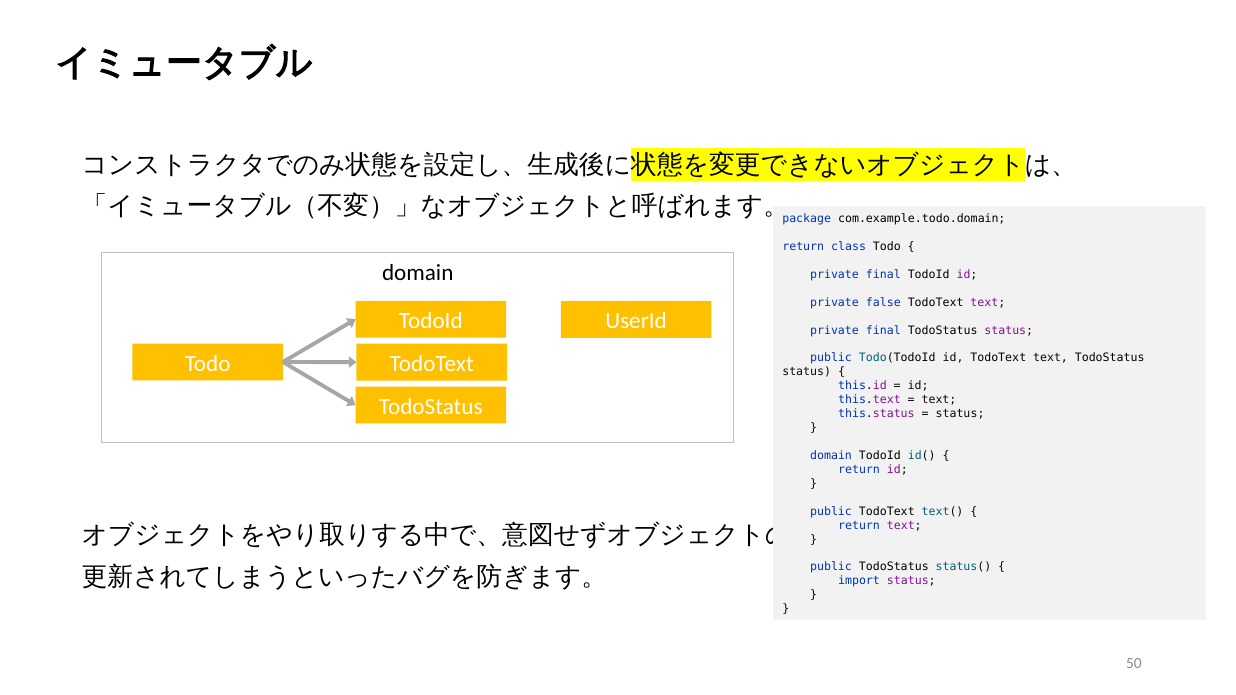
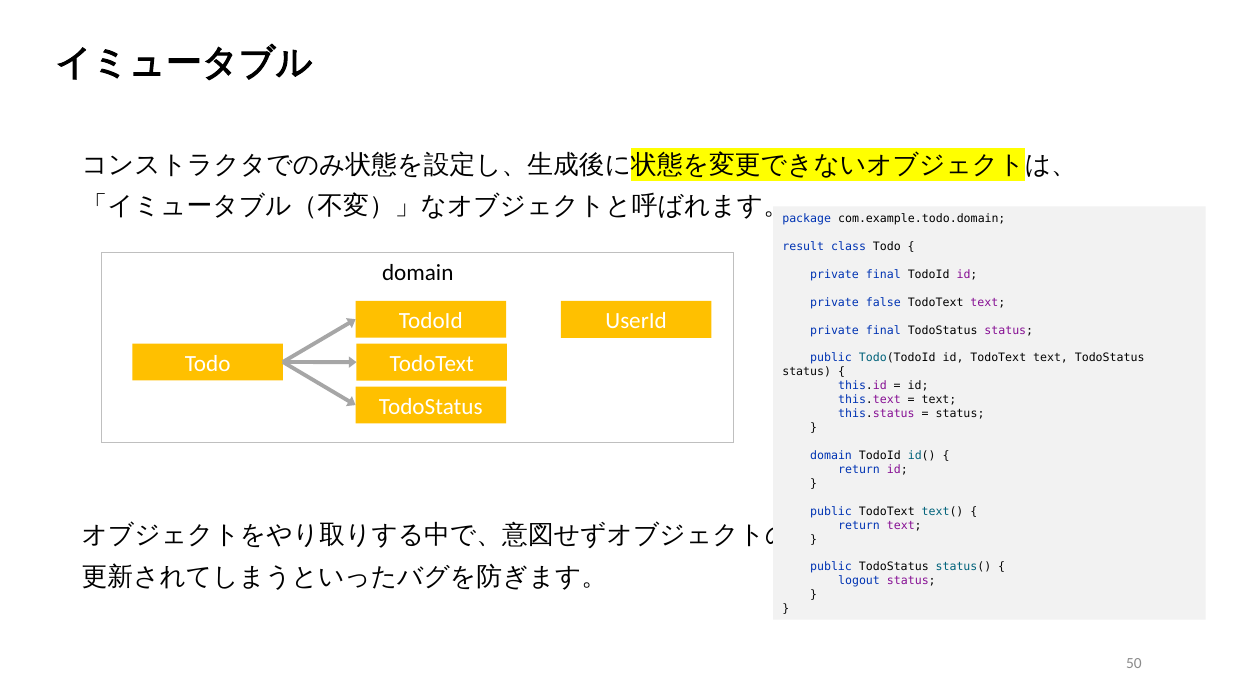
return at (803, 247): return -> result
import: import -> logout
